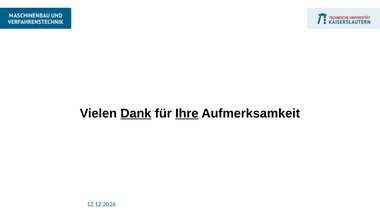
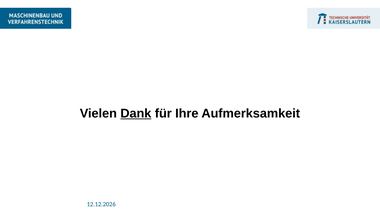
Ihre underline: present -> none
